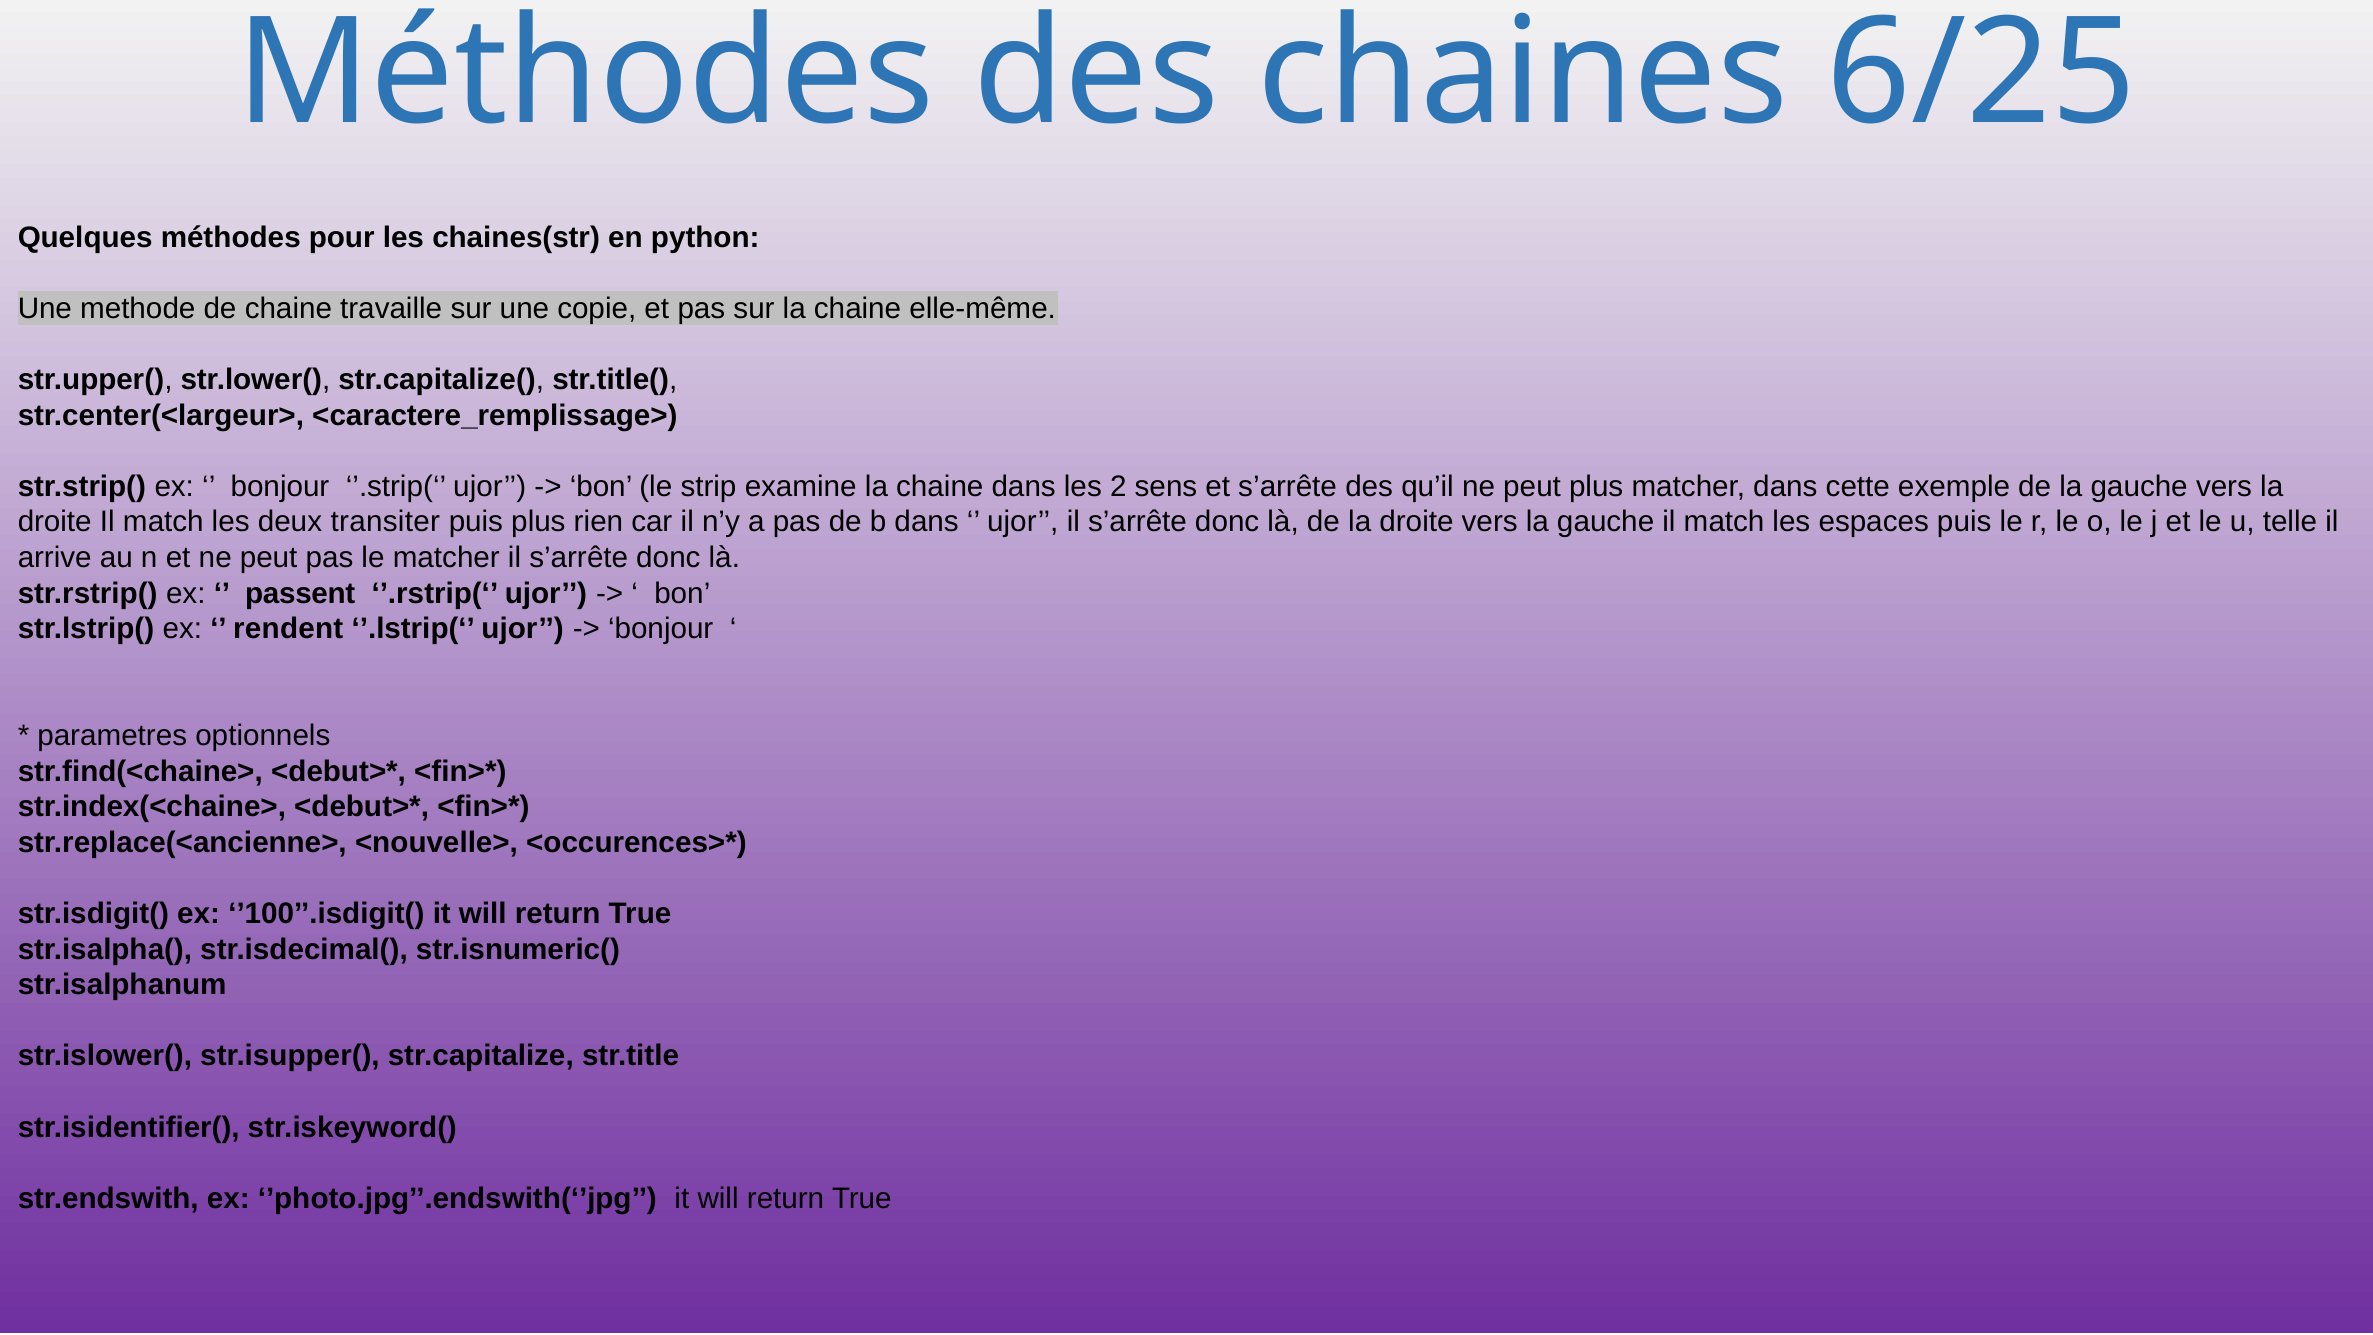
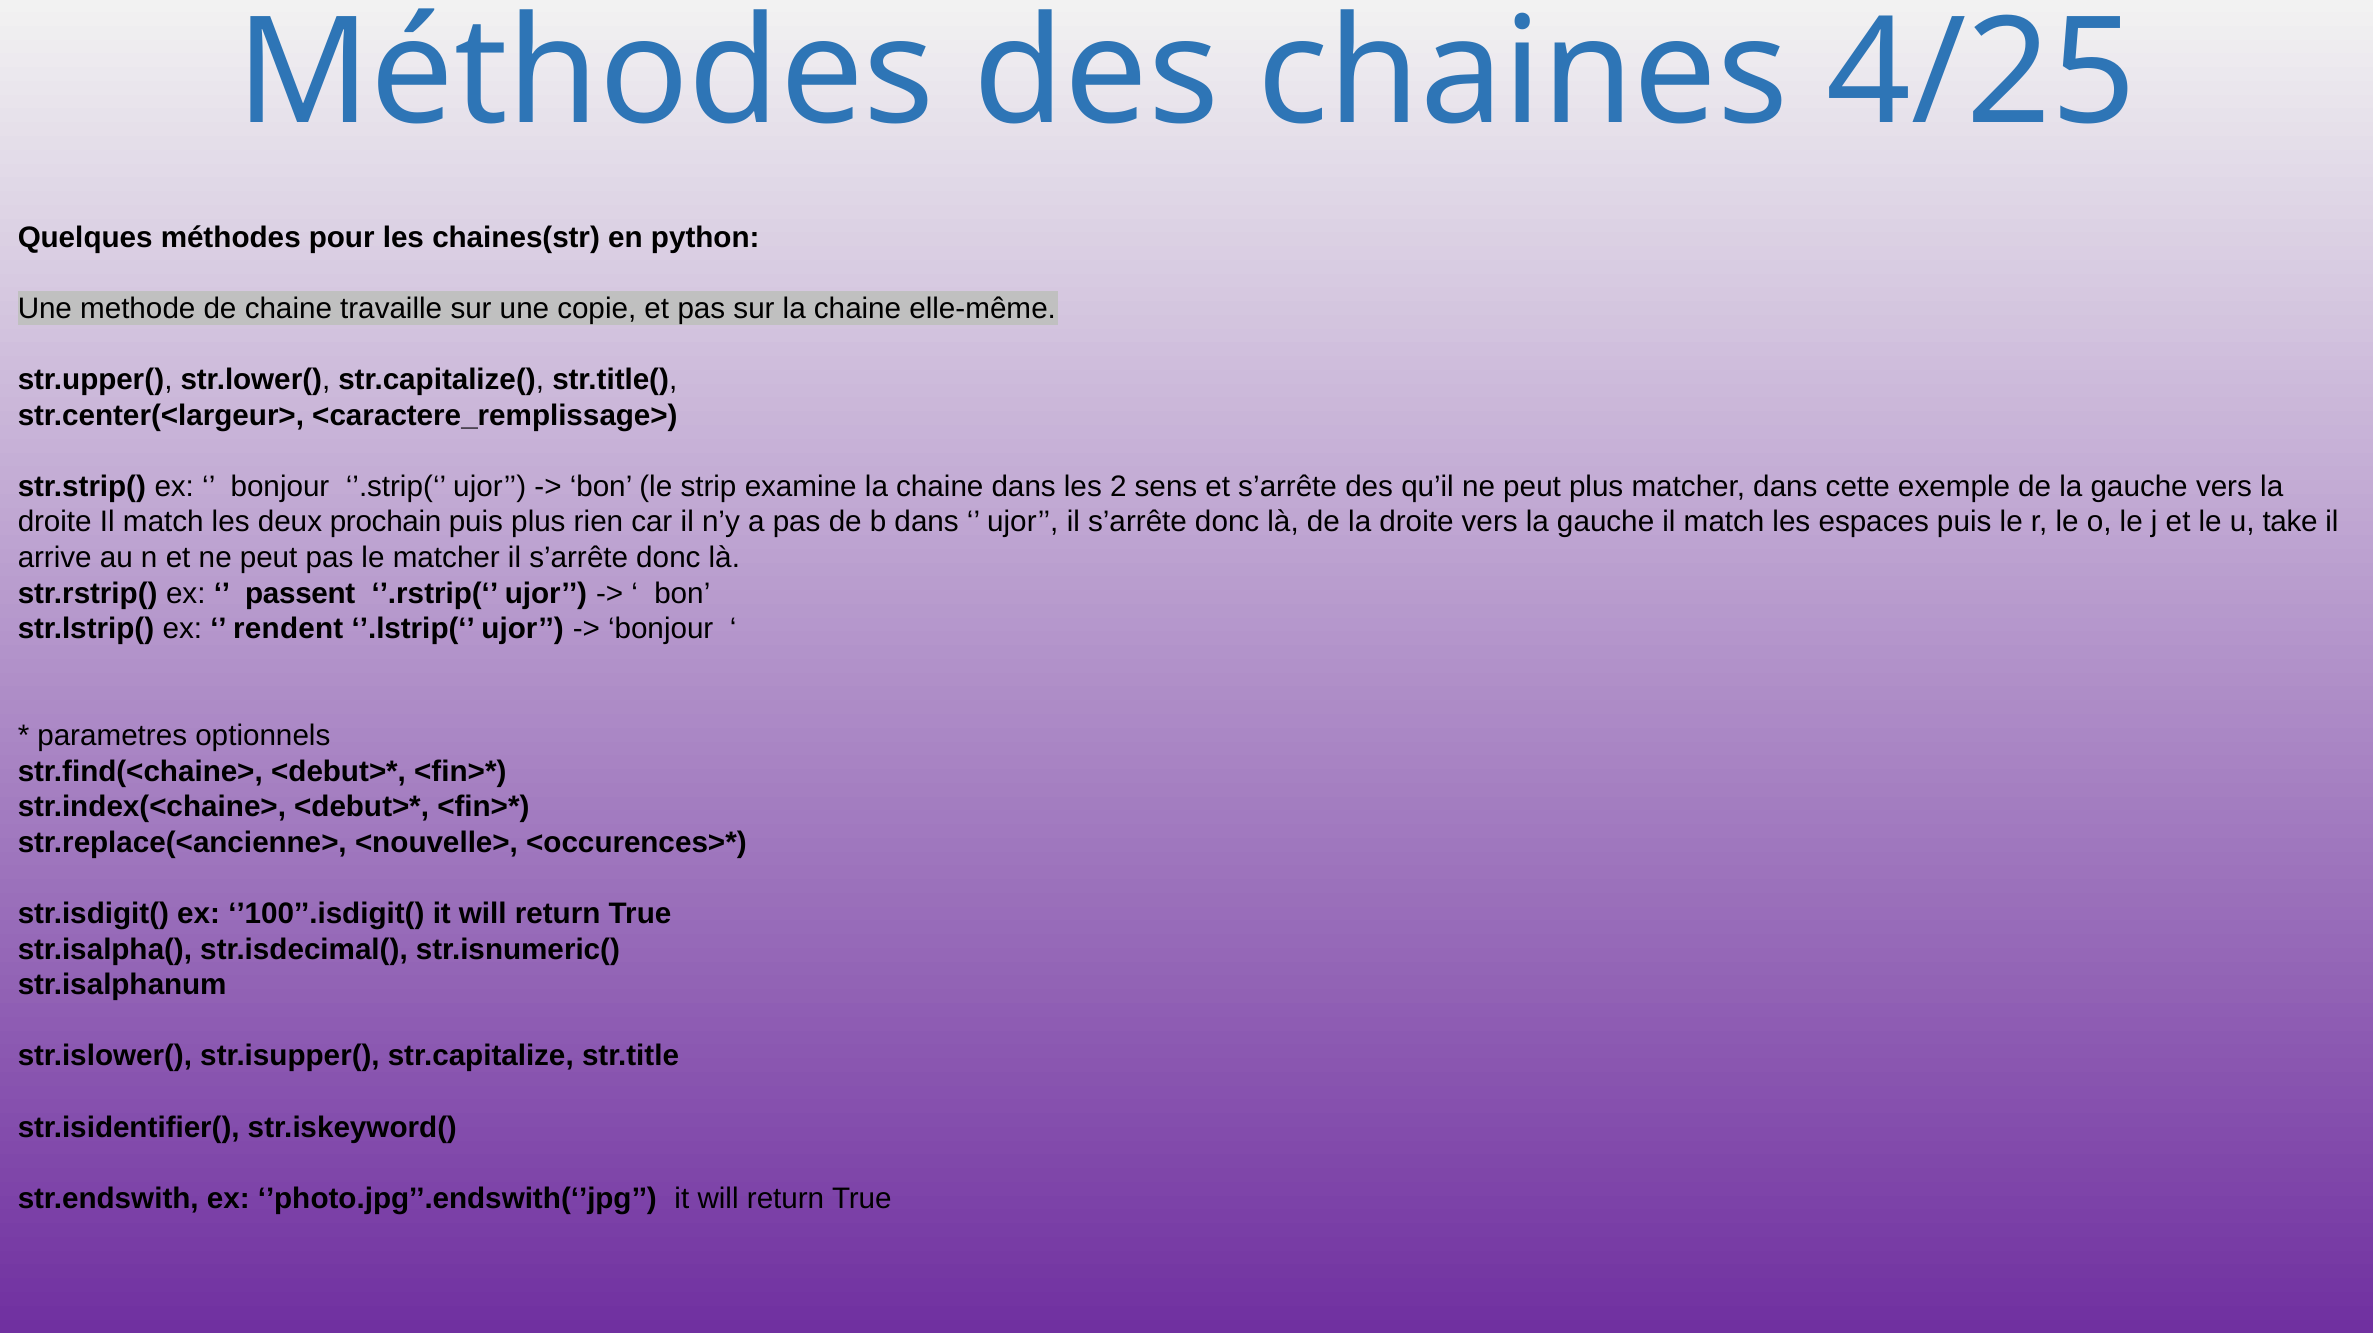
6/25: 6/25 -> 4/25
transiter: transiter -> prochain
telle: telle -> take
